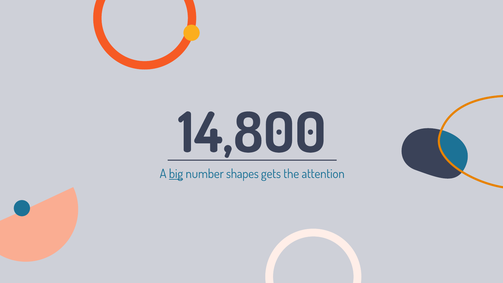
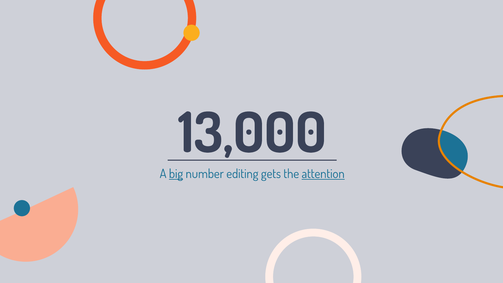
14,800: 14,800 -> 13,000
shapes: shapes -> editing
attention underline: none -> present
